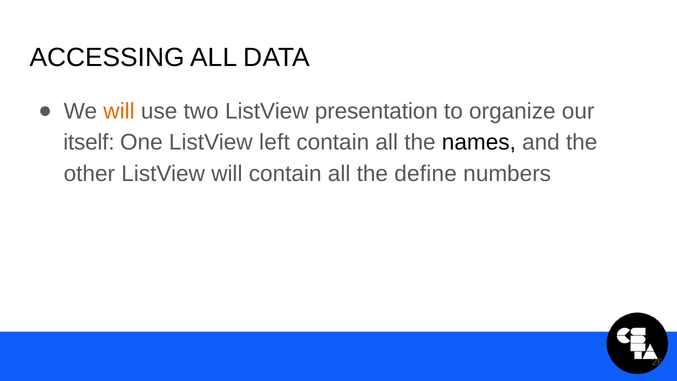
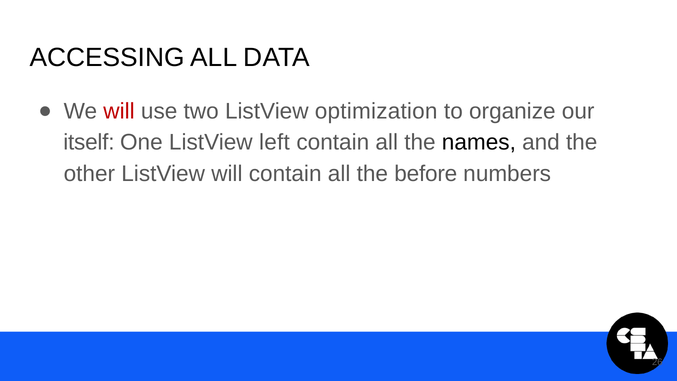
will at (119, 111) colour: orange -> red
presentation: presentation -> optimization
define: define -> before
